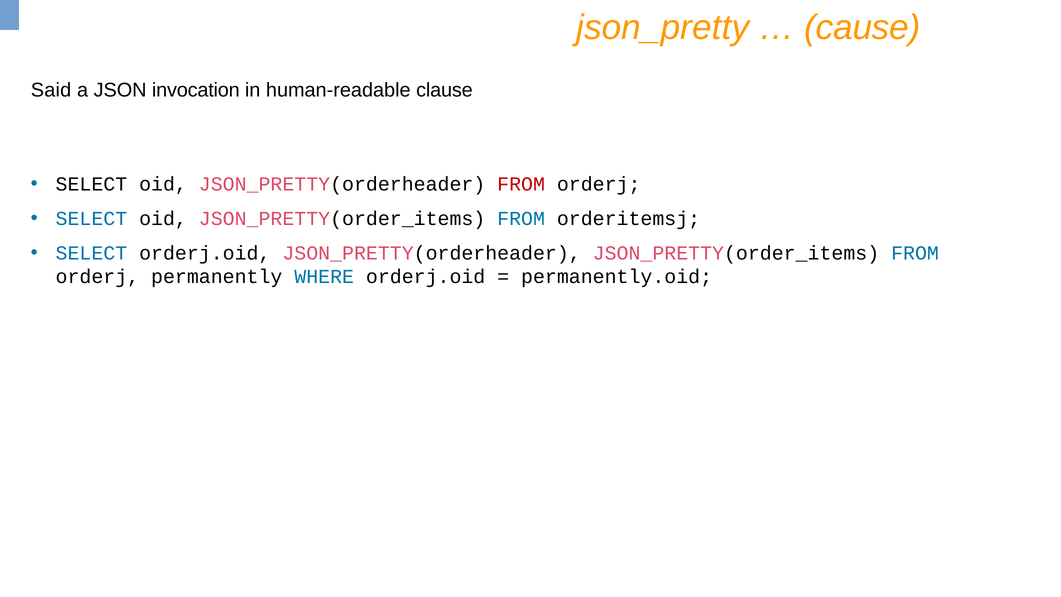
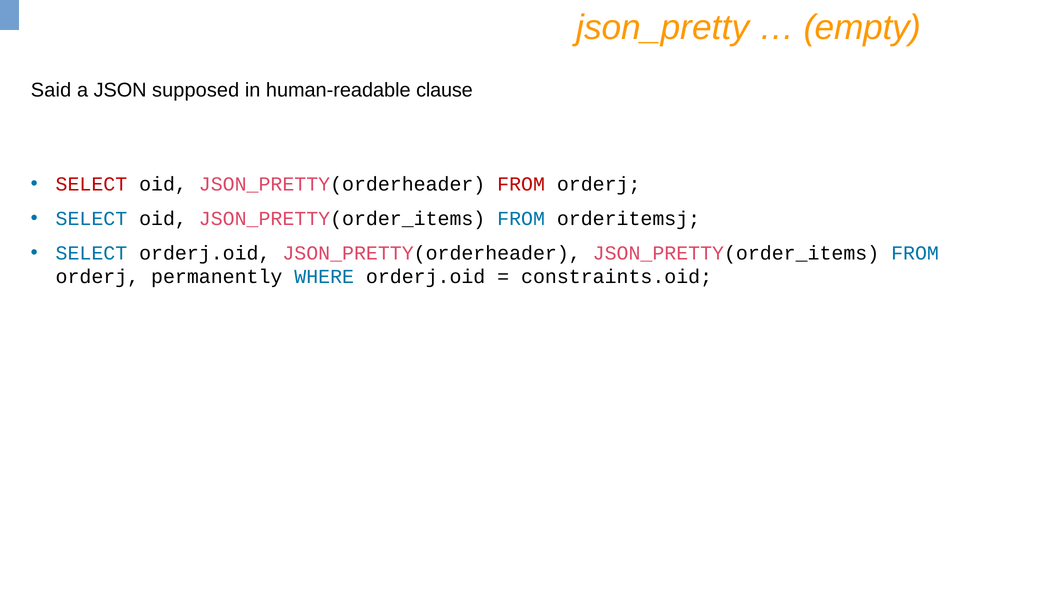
cause: cause -> empty
invocation: invocation -> supposed
SELECT at (91, 184) colour: black -> red
permanently.oid: permanently.oid -> constraints.oid
